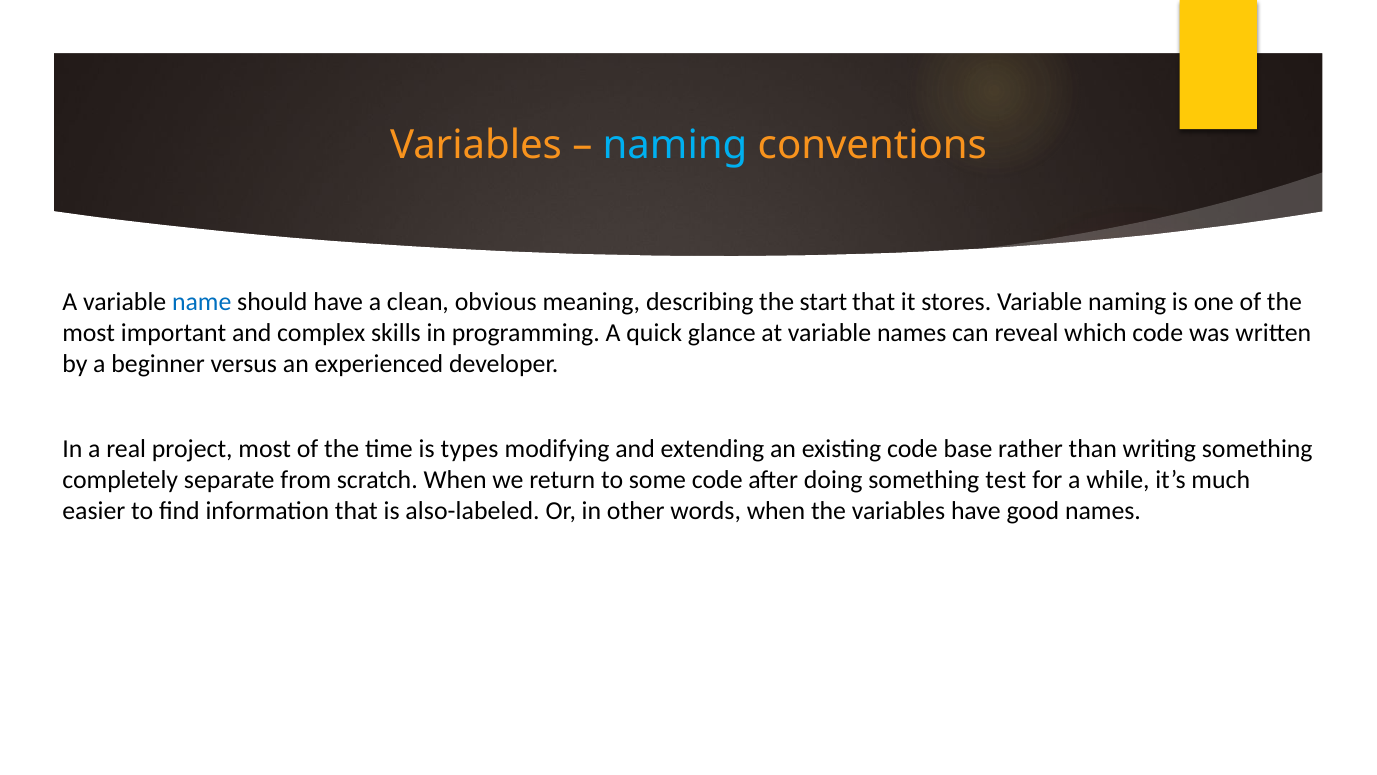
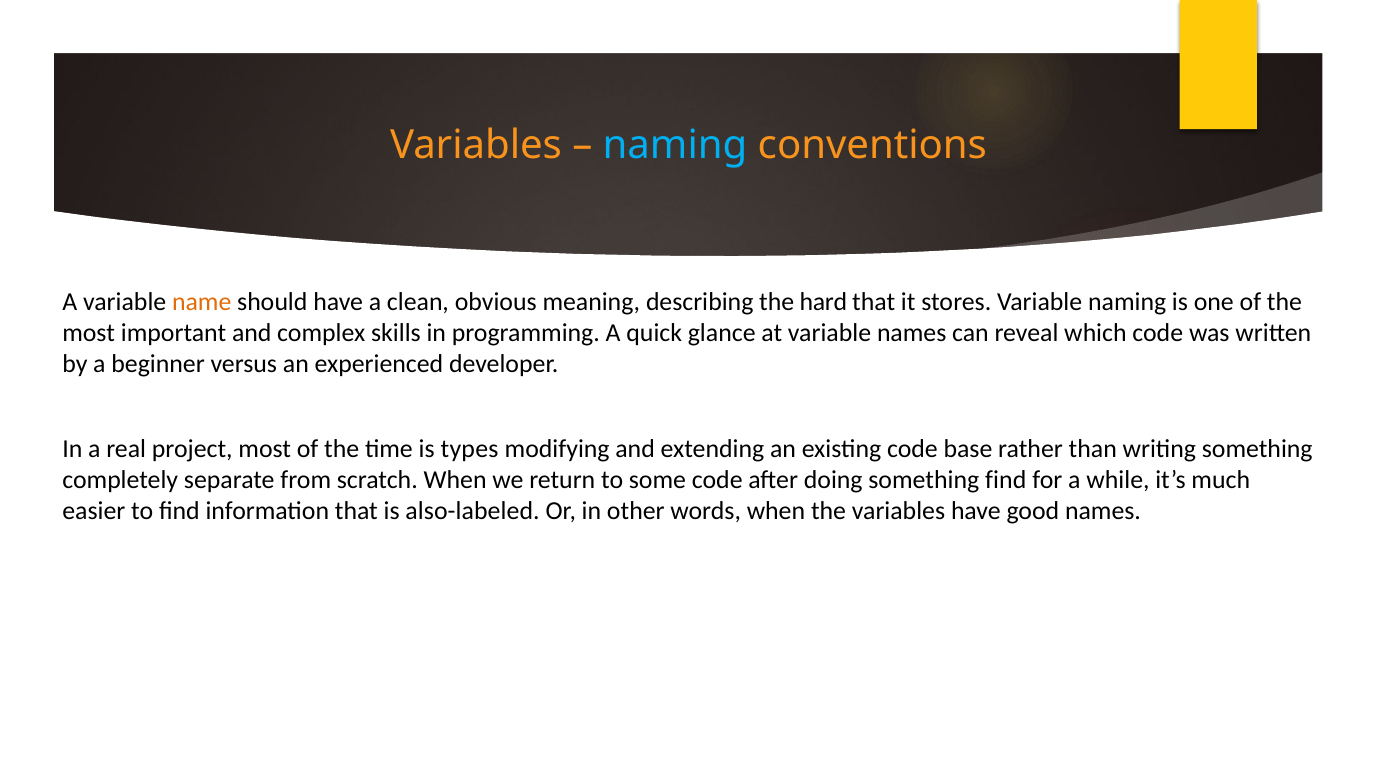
name colour: blue -> orange
start: start -> hard
something test: test -> find
